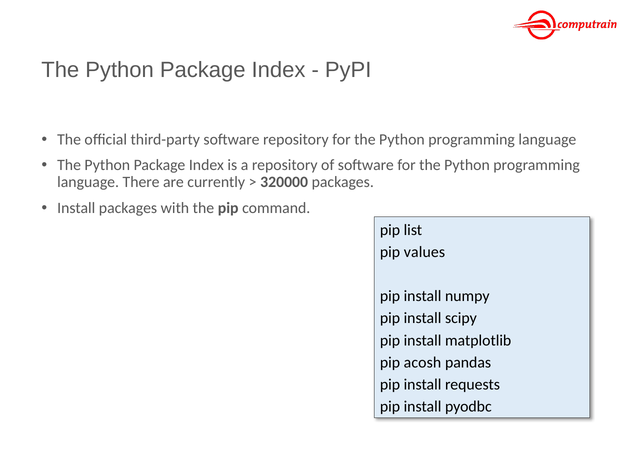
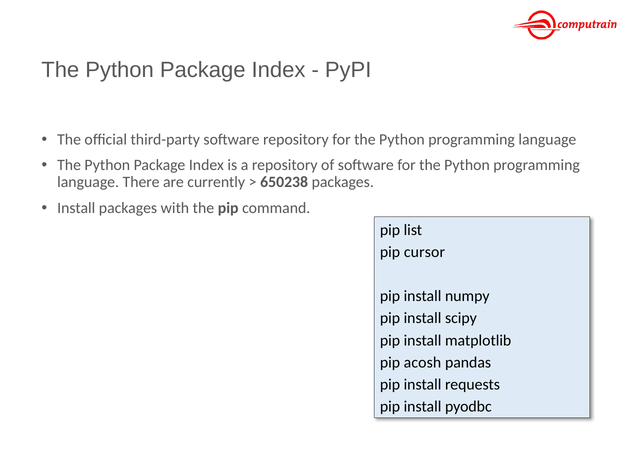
320000: 320000 -> 650238
values: values -> cursor
